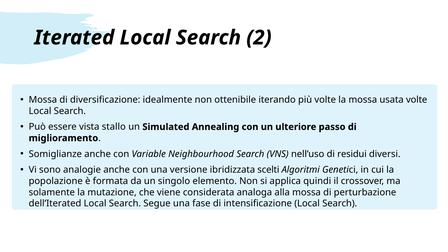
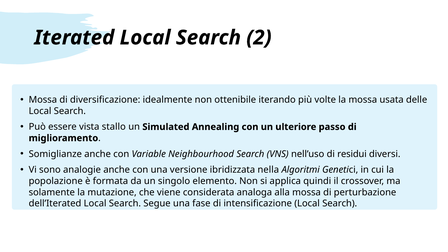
usata volte: volte -> delle
scelti: scelti -> nella
